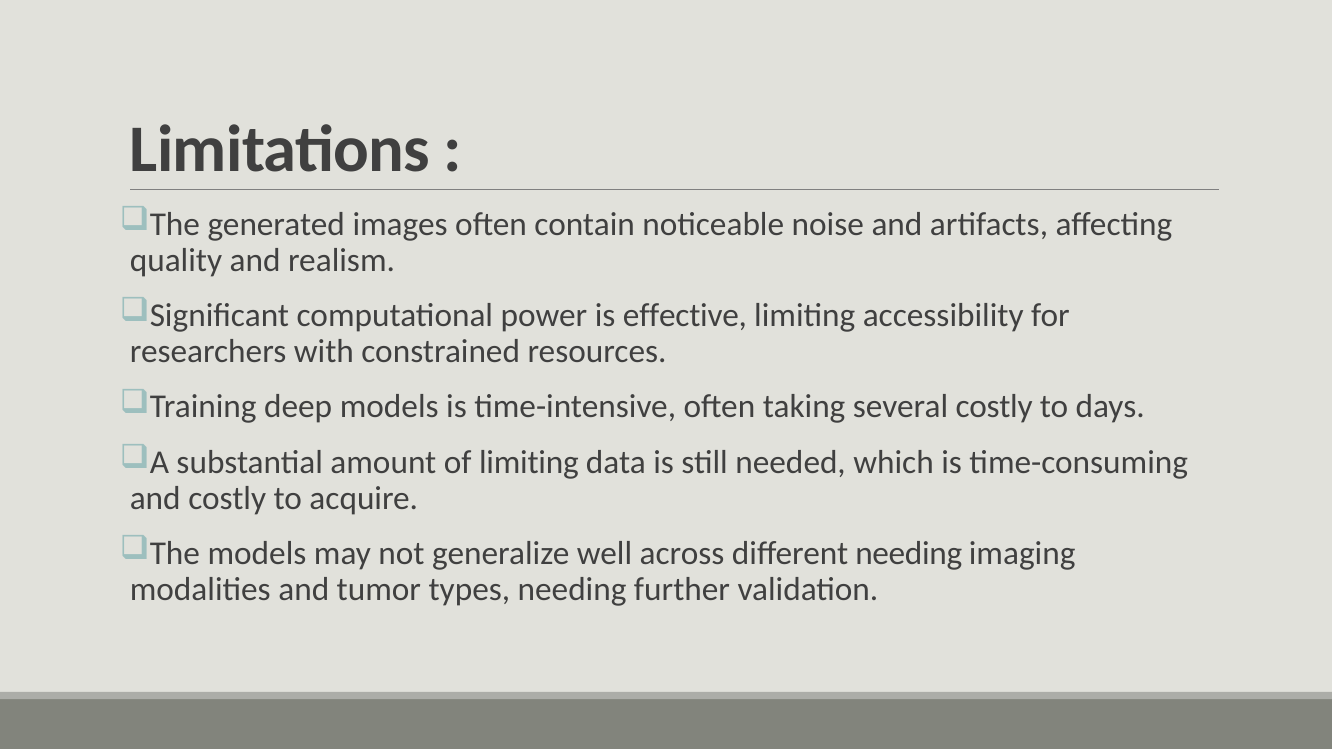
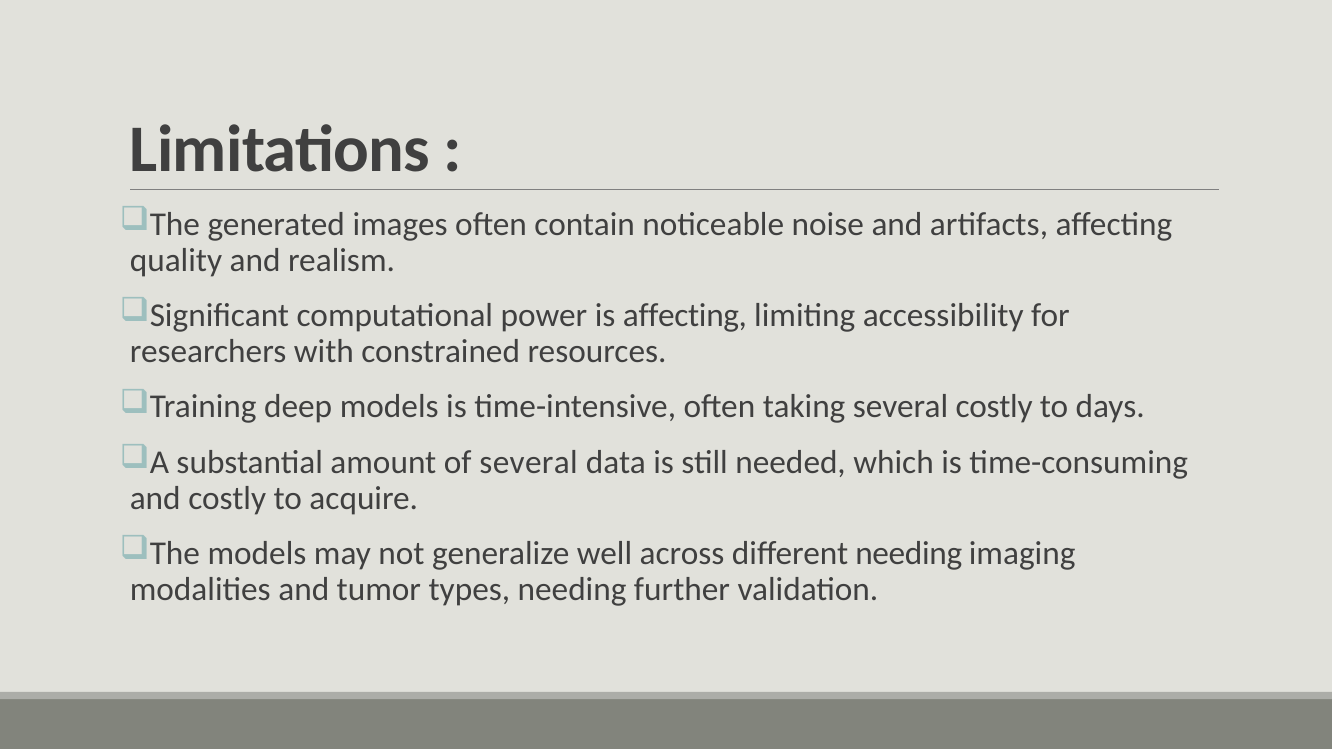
is effective: effective -> affecting
of limiting: limiting -> several
